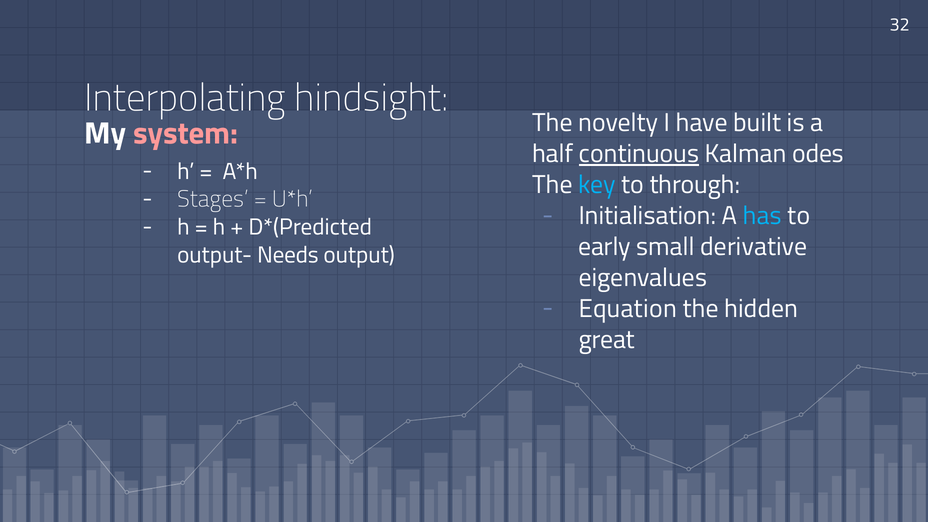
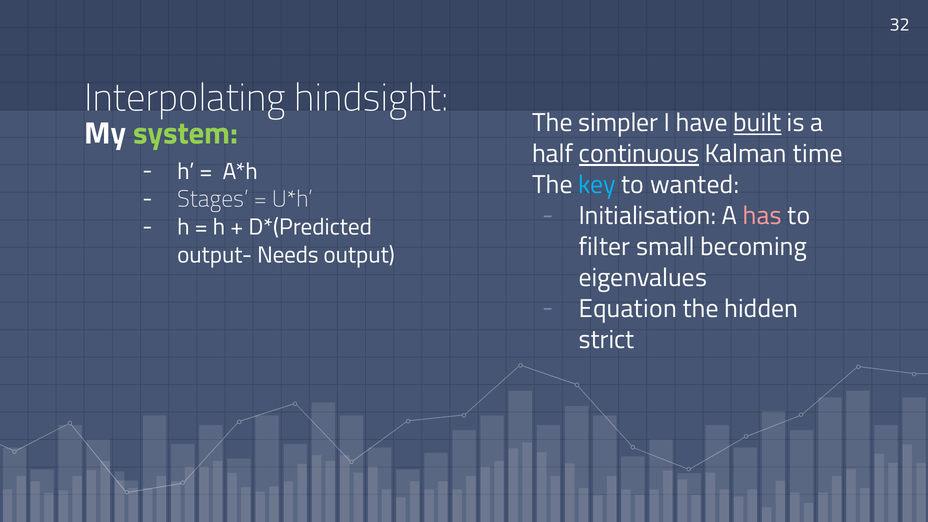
novelty: novelty -> simpler
built underline: none -> present
system colour: pink -> light green
odes: odes -> time
through: through -> wanted
has colour: light blue -> pink
early: early -> filter
derivative: derivative -> becoming
great: great -> strict
